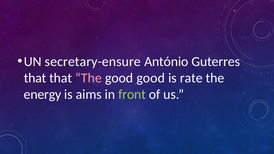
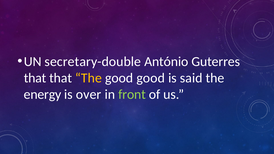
secretary-ensure: secretary-ensure -> secretary-double
The at (89, 78) colour: pink -> yellow
rate: rate -> said
aims: aims -> over
